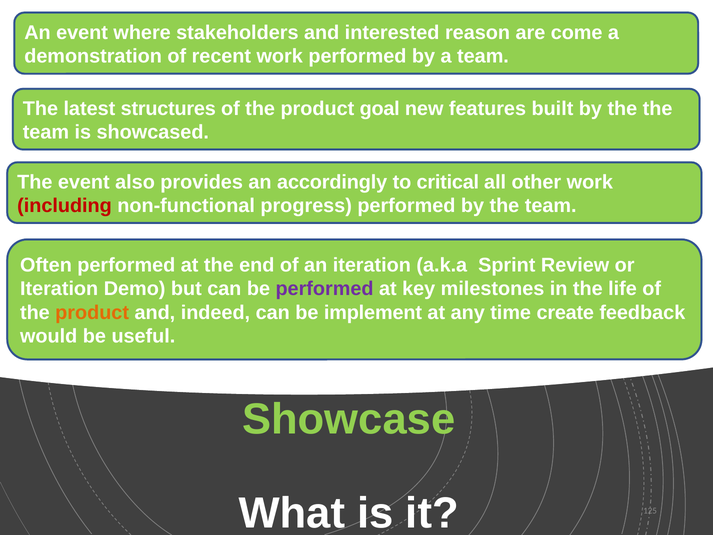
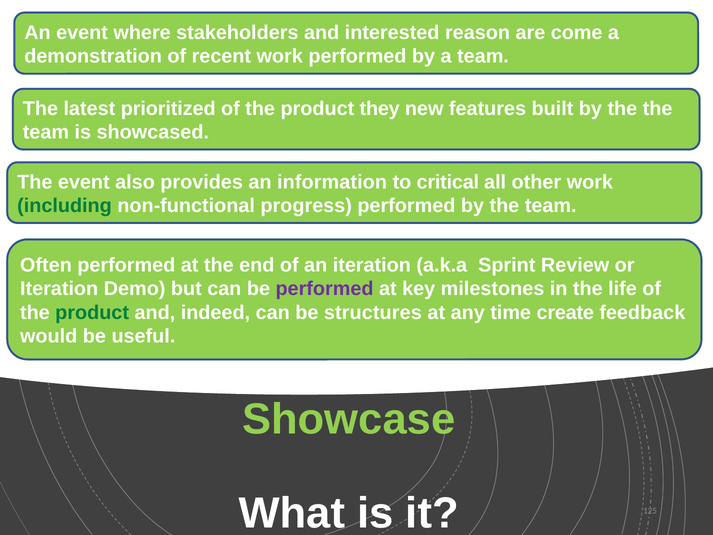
structures: structures -> prioritized
goal: goal -> they
accordingly: accordingly -> information
including colour: red -> green
product at (92, 313) colour: orange -> green
implement: implement -> structures
